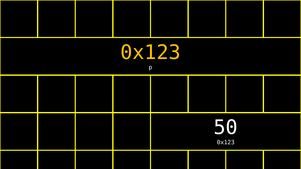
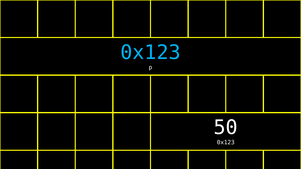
0x123 at (150, 53) colour: yellow -> light blue
